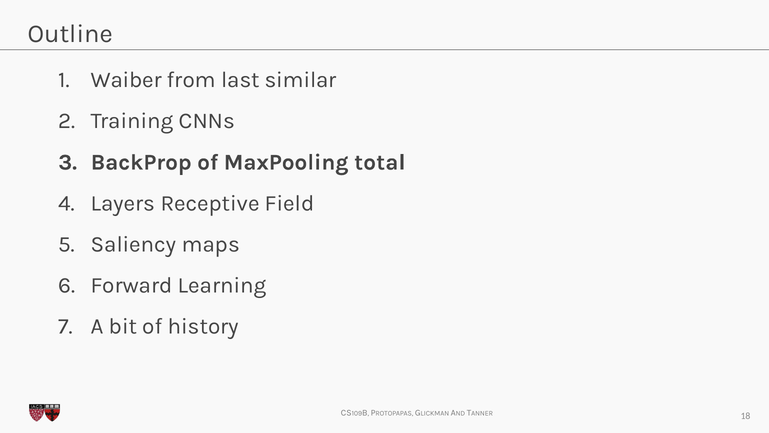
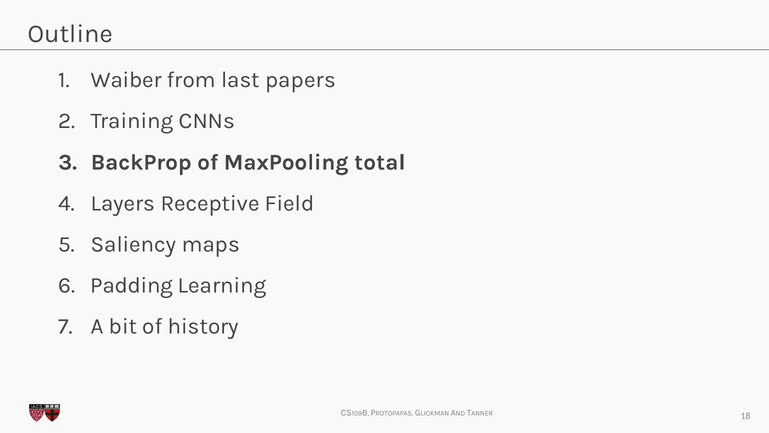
similar: similar -> papers
Forward: Forward -> Padding
